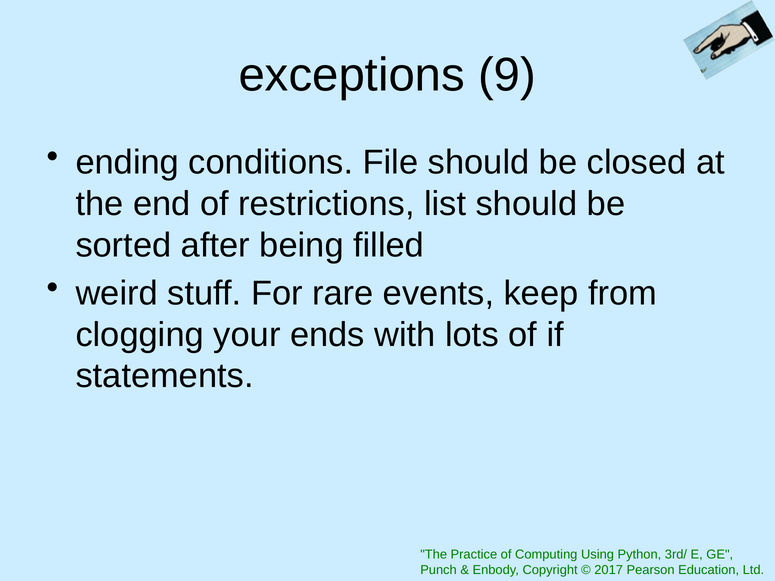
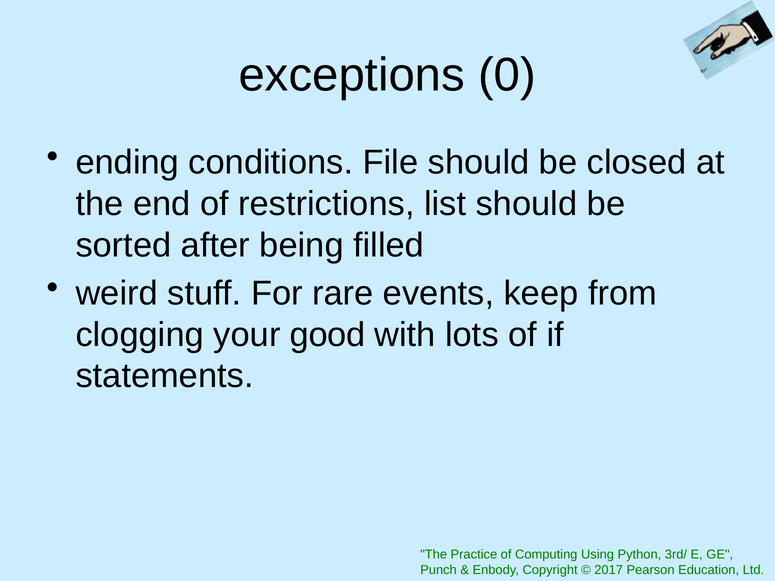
9: 9 -> 0
ends: ends -> good
